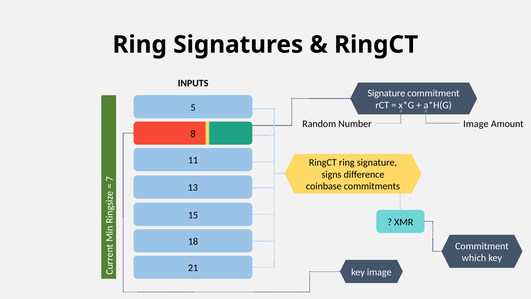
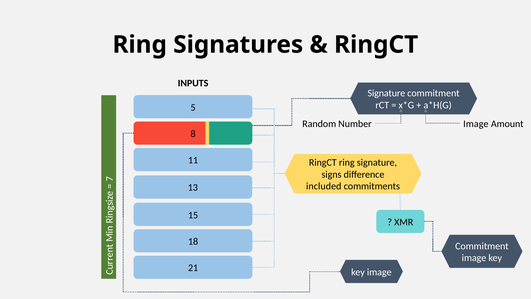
coinbase: coinbase -> included
which at (474, 258): which -> image
